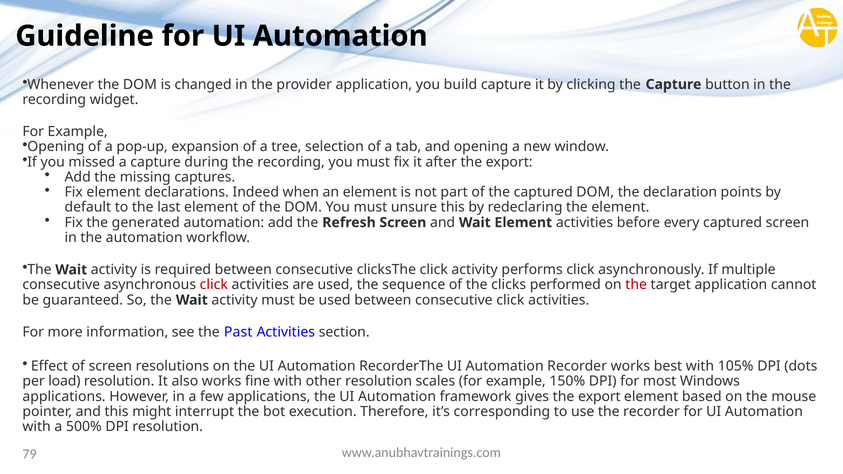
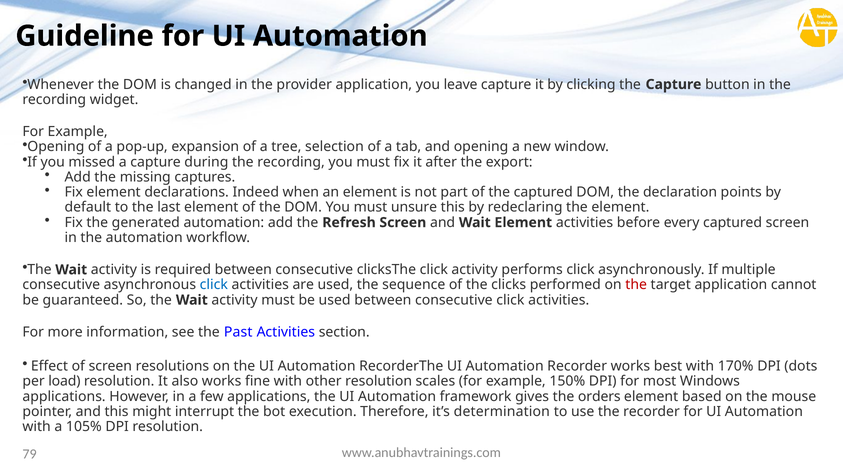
build: build -> leave
click at (214, 285) colour: red -> blue
105%: 105% -> 170%
gives the export: export -> orders
corresponding: corresponding -> determination
500%: 500% -> 105%
